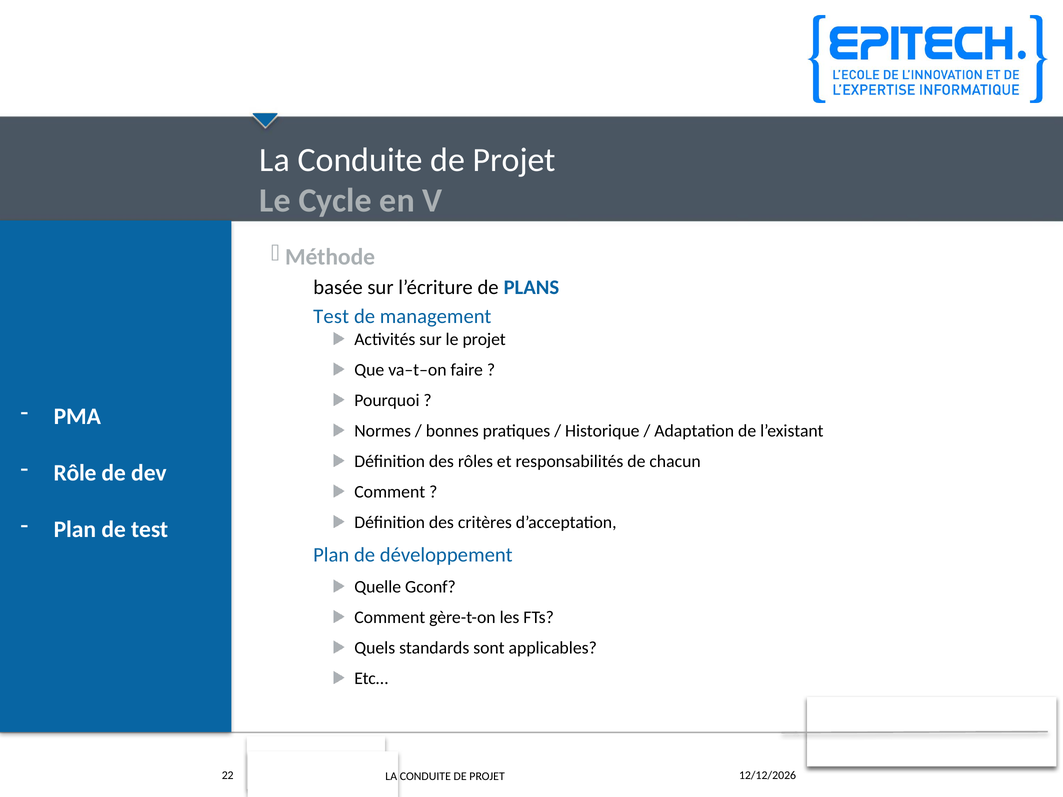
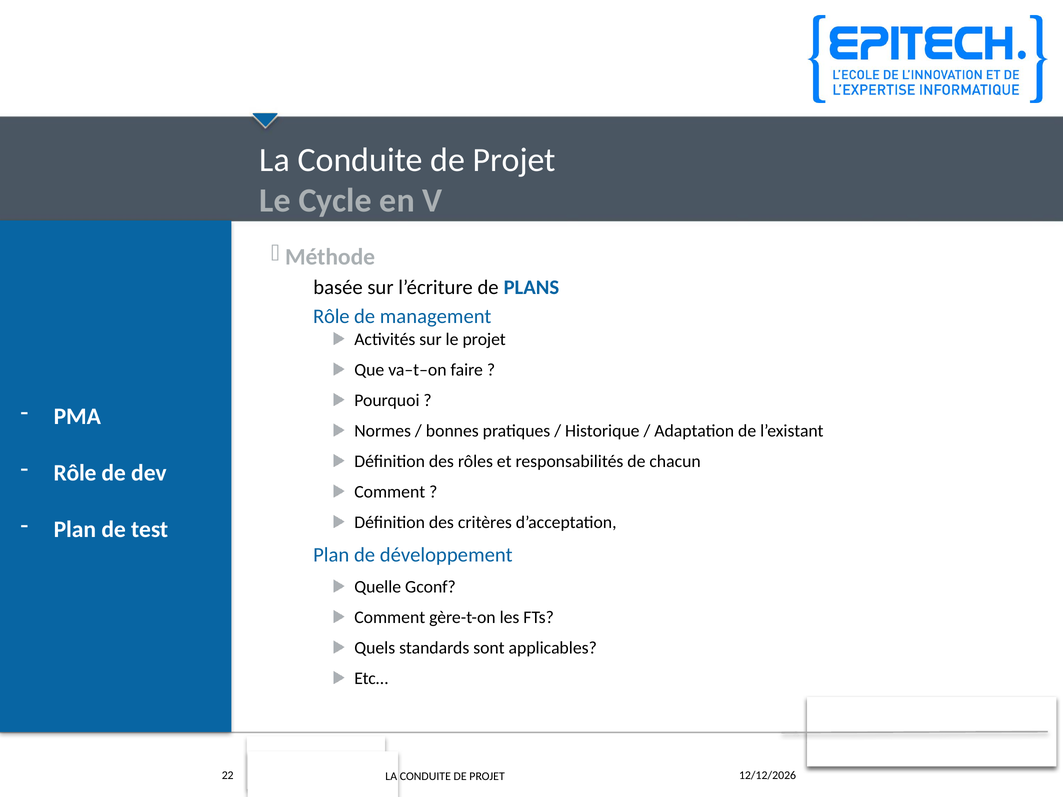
Test at (331, 317): Test -> Rôle
